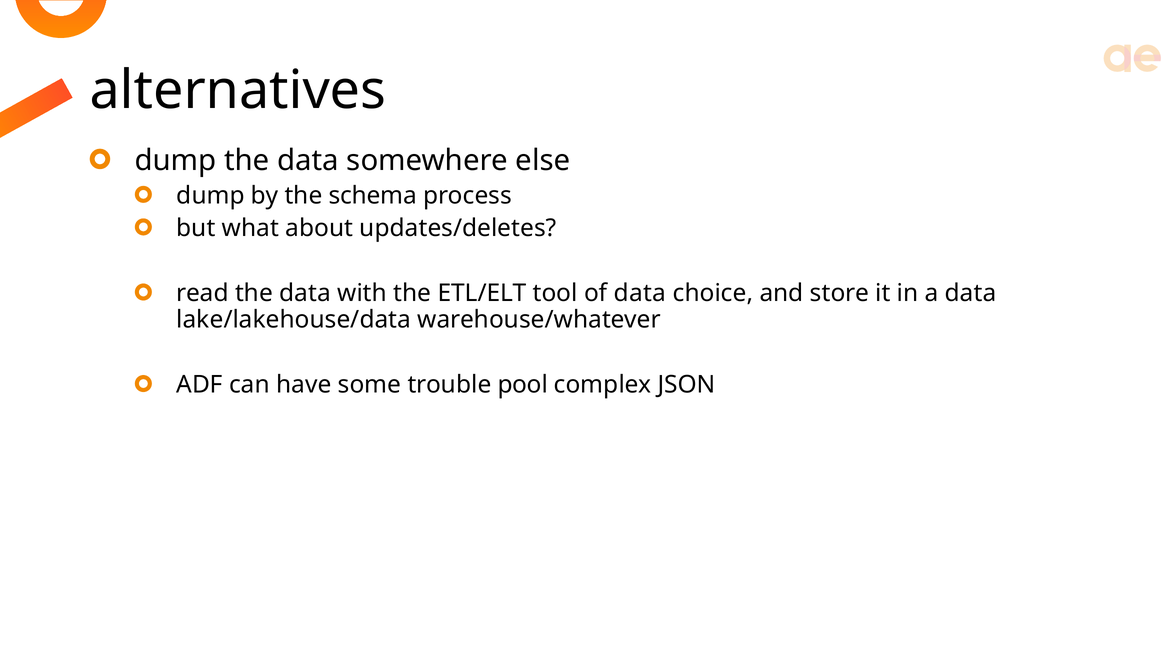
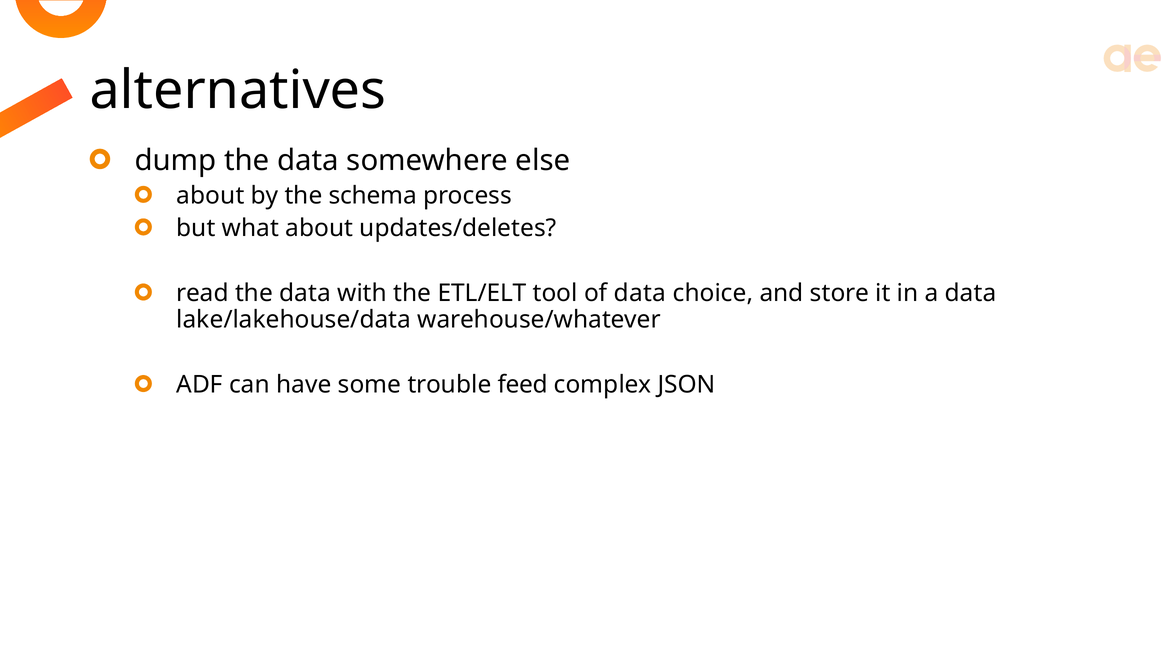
dump at (211, 196): dump -> about
pool: pool -> feed
